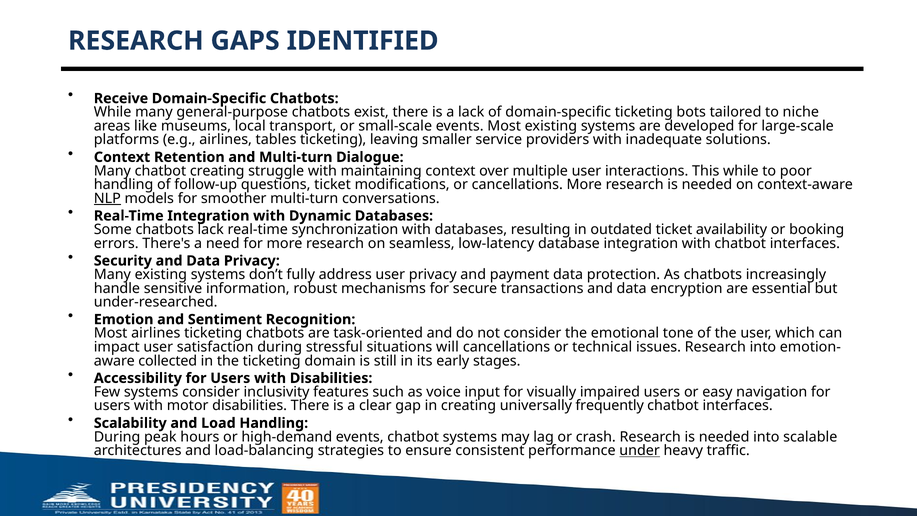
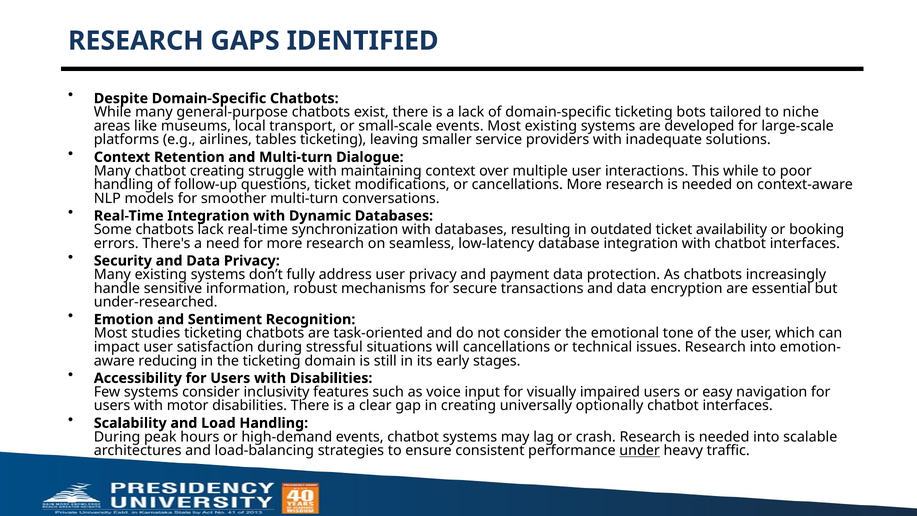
Receive: Receive -> Despite
NLP underline: present -> none
Most airlines: airlines -> studies
collected: collected -> reducing
frequently: frequently -> optionally
